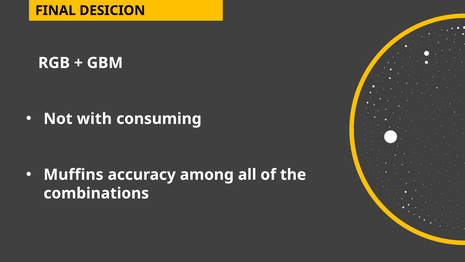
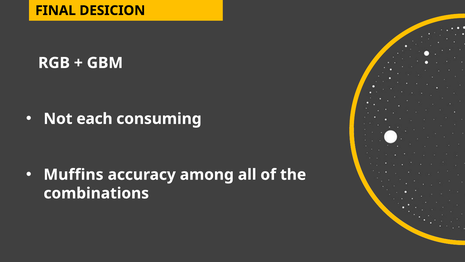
with: with -> each
